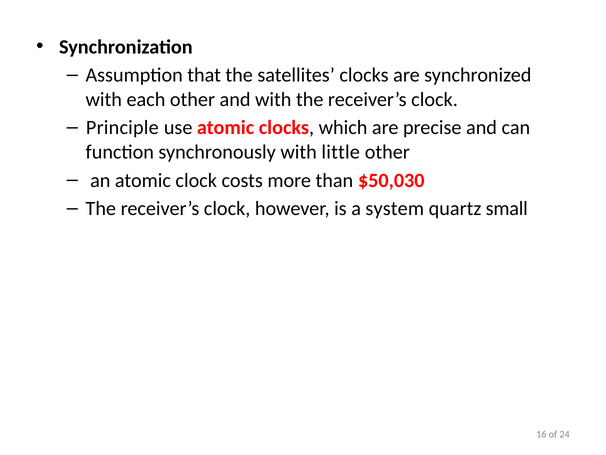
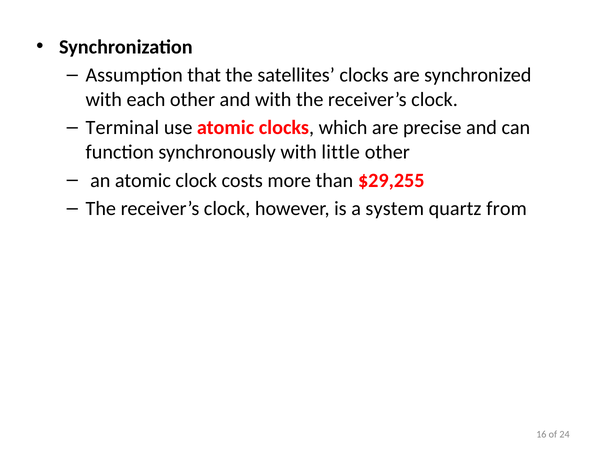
Principle: Principle -> Terminal
$50,030: $50,030 -> $29,255
small: small -> from
